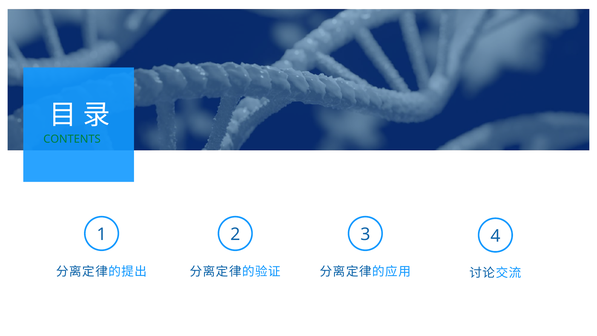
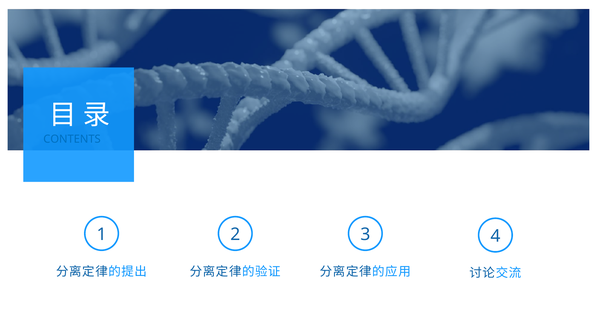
CONTENTS colour: green -> blue
